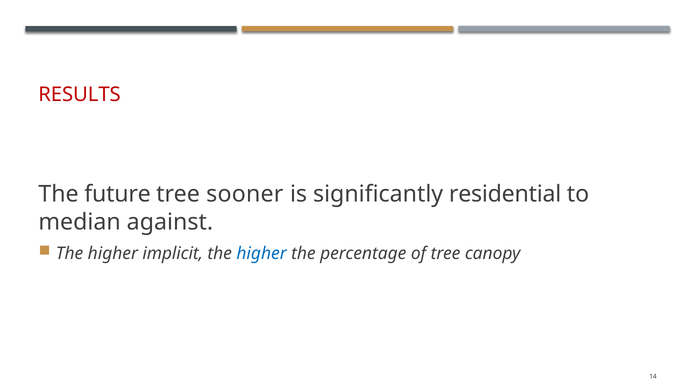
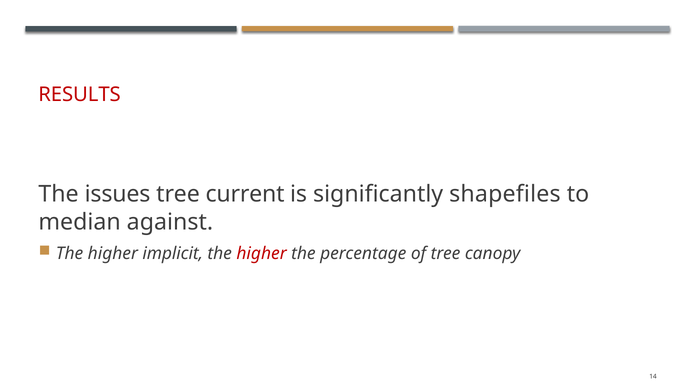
future: future -> issues
sooner: sooner -> current
residential: residential -> shapefiles
higher at (262, 254) colour: blue -> red
